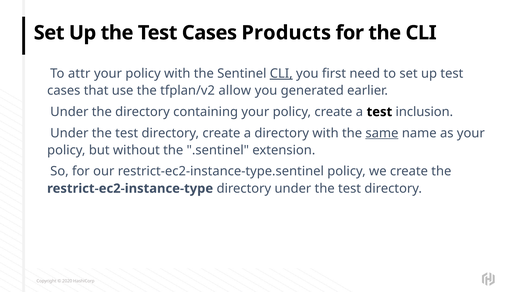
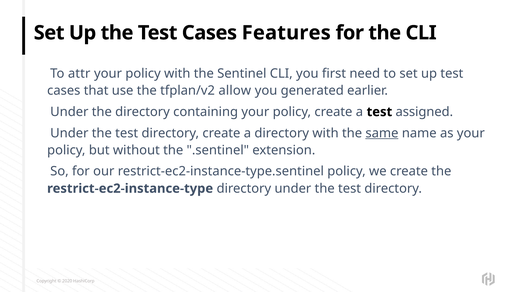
Products: Products -> Features
CLI at (281, 74) underline: present -> none
inclusion: inclusion -> assigned
